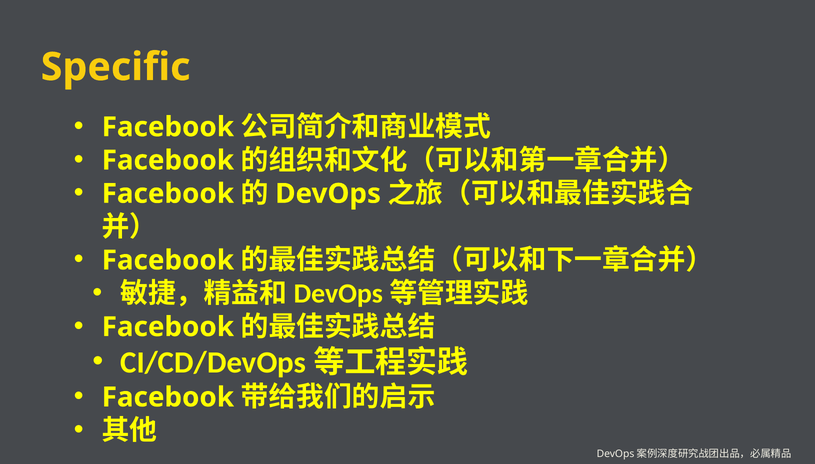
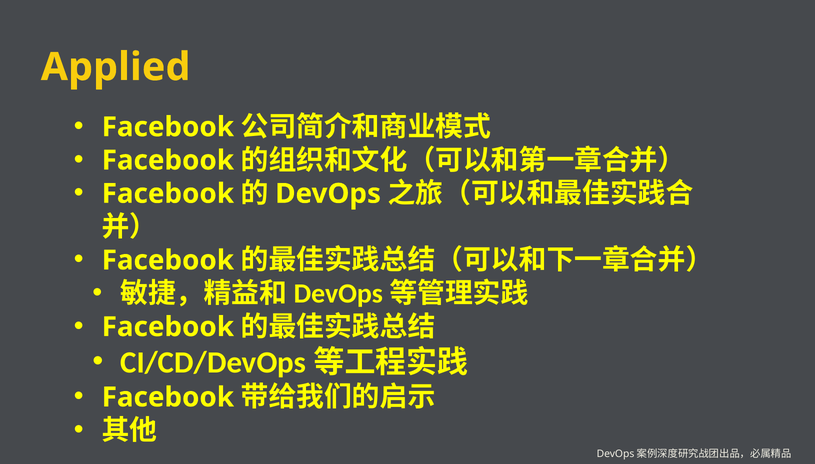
Specific: Specific -> Applied
